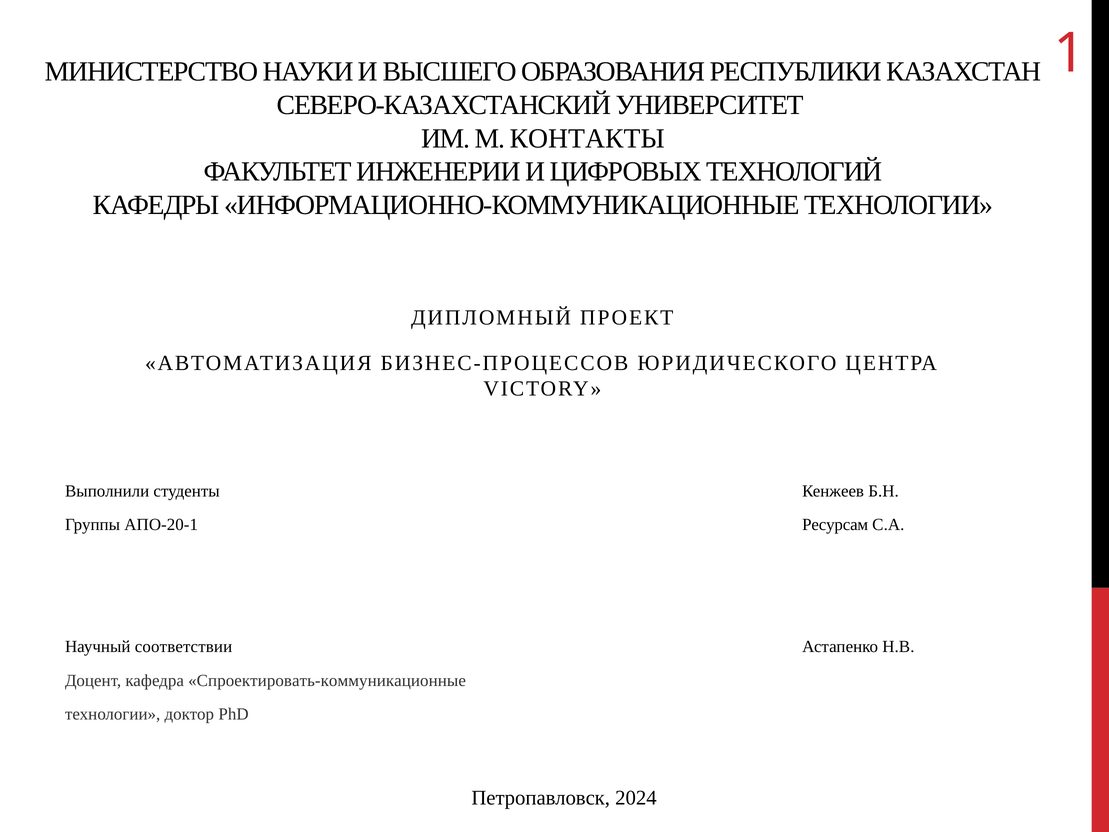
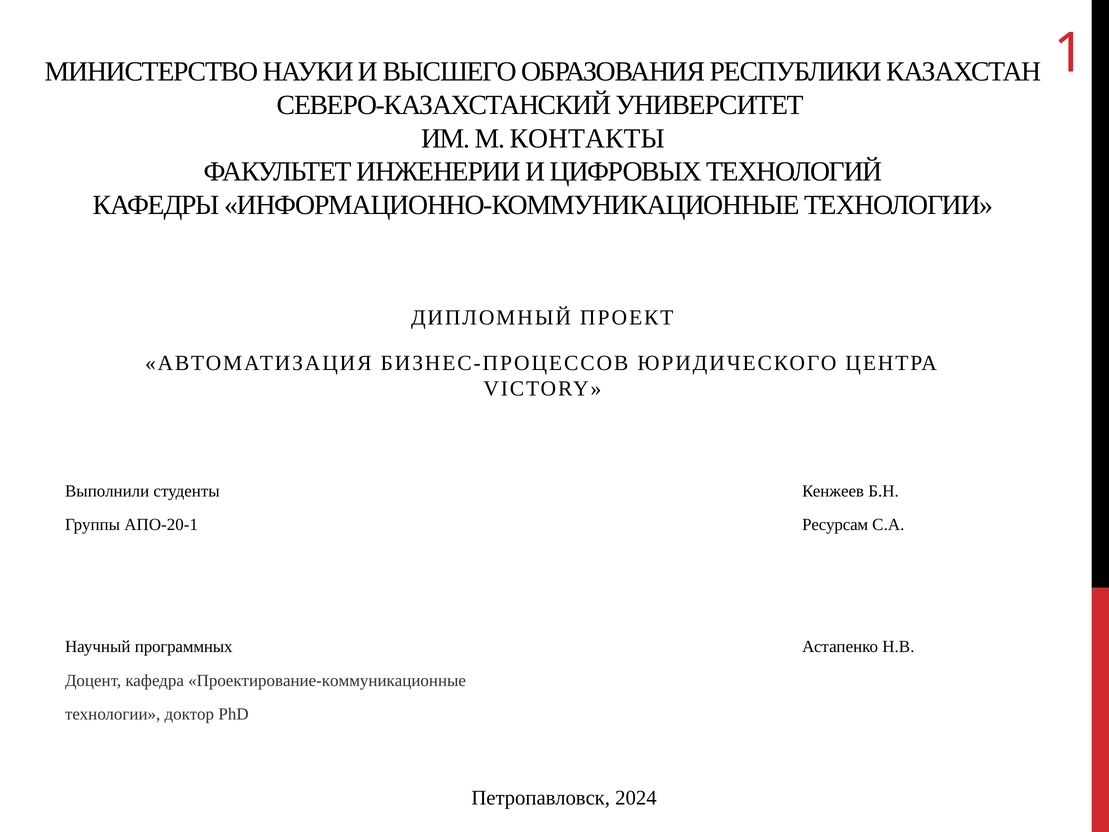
соответствии: соответствии -> программных
Спроектировать-коммуникационные: Спроектировать-коммуникационные -> Проектирование-коммуникационные
